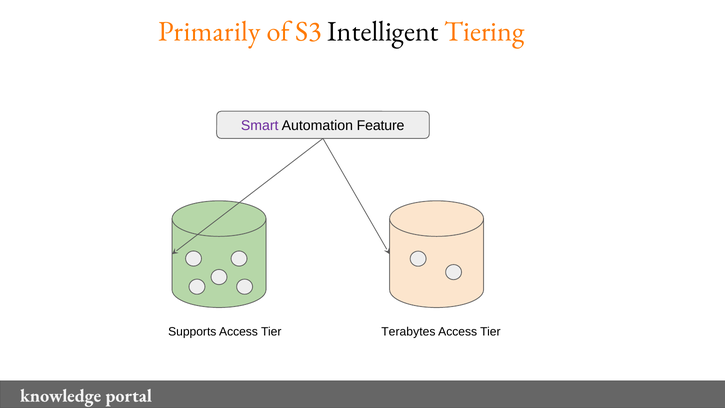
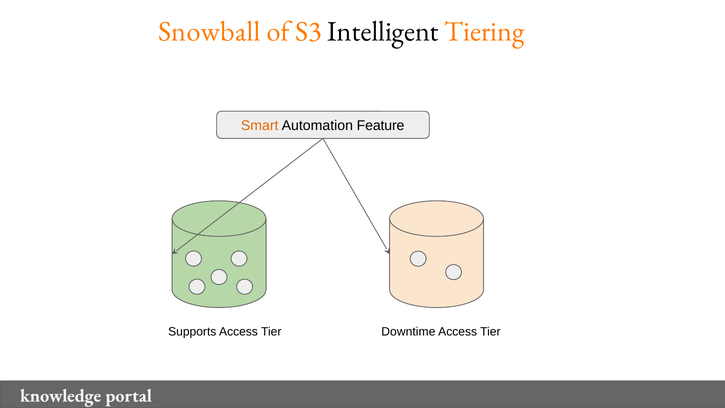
Primarily: Primarily -> Snowball
Smart colour: purple -> orange
Terabytes: Terabytes -> Downtime
